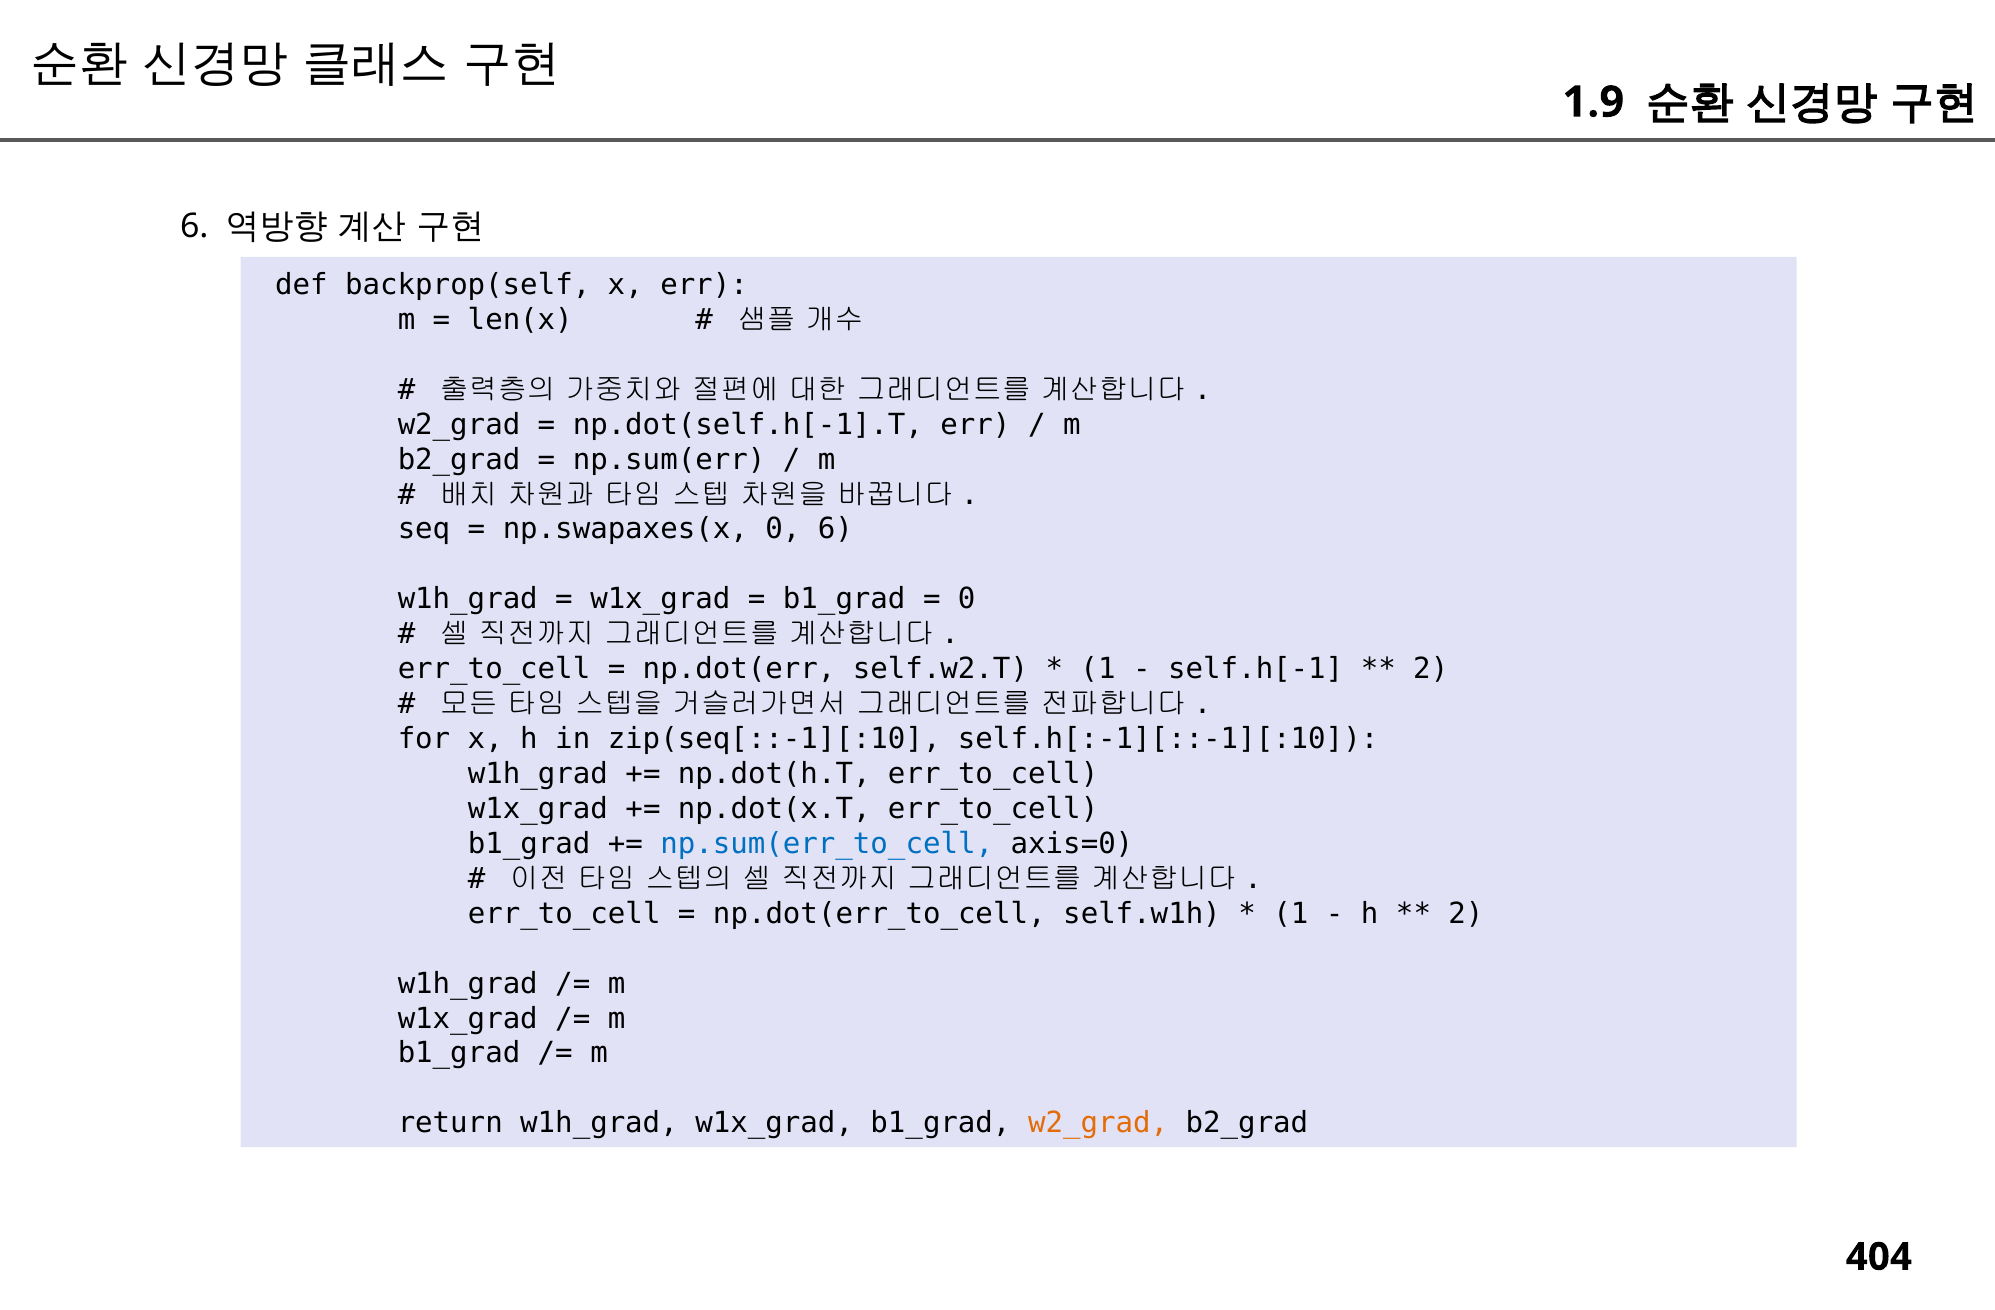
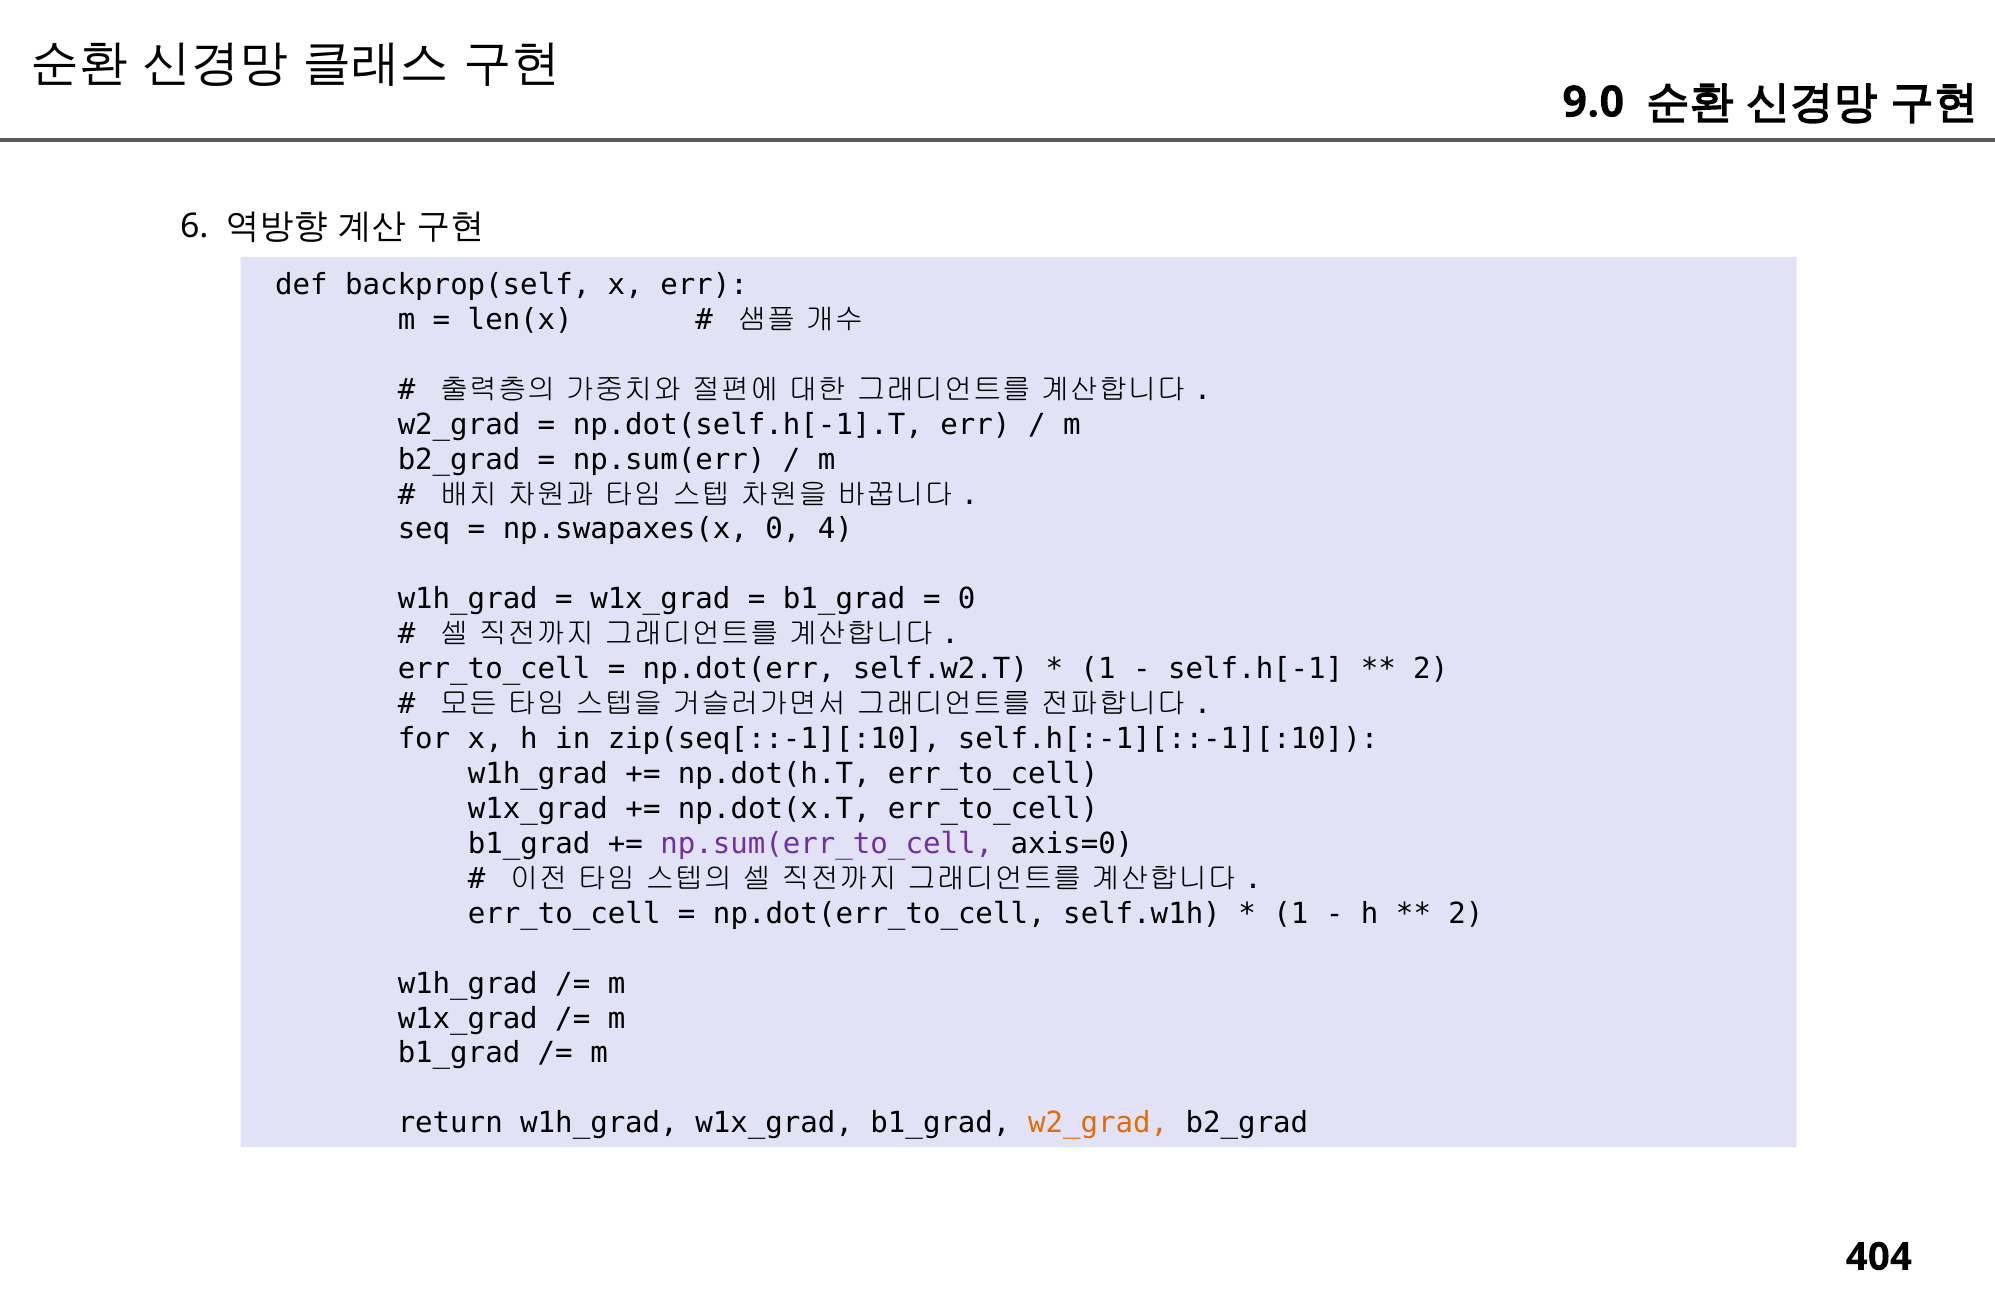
1.9: 1.9 -> 9.0
0 6: 6 -> 4
np.sum(err_to_cell colour: blue -> purple
